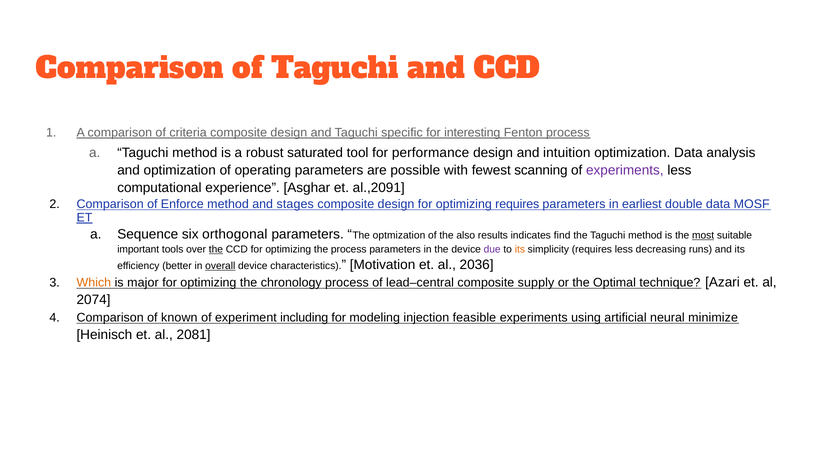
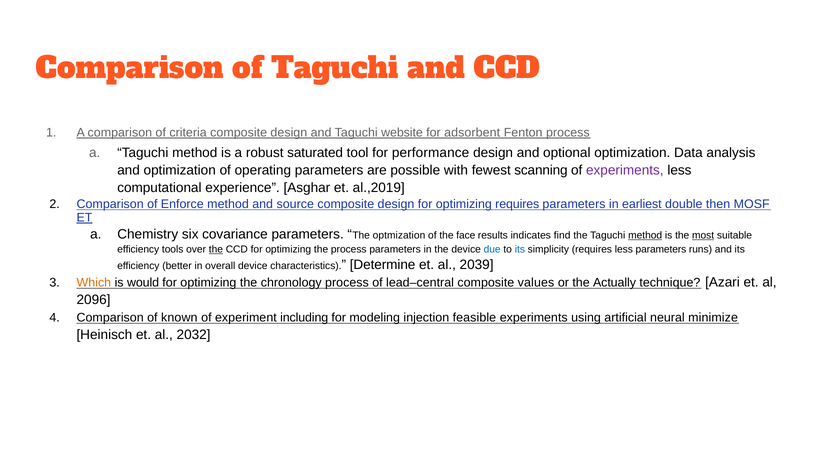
specific: specific -> website
interesting: interesting -> adsorbent
intuition: intuition -> optional
al.,2091: al.,2091 -> al.,2019
stages: stages -> source
double data: data -> then
Sequence: Sequence -> Chemistry
orthogonal: orthogonal -> covariance
also: also -> face
method at (645, 235) underline: none -> present
important at (138, 249): important -> efficiency
due colour: purple -> blue
its at (520, 249) colour: orange -> blue
less decreasing: decreasing -> parameters
overall underline: present -> none
Motivation: Motivation -> Determine
2036: 2036 -> 2039
major: major -> would
supply: supply -> values
Optimal: Optimal -> Actually
2074: 2074 -> 2096
2081: 2081 -> 2032
